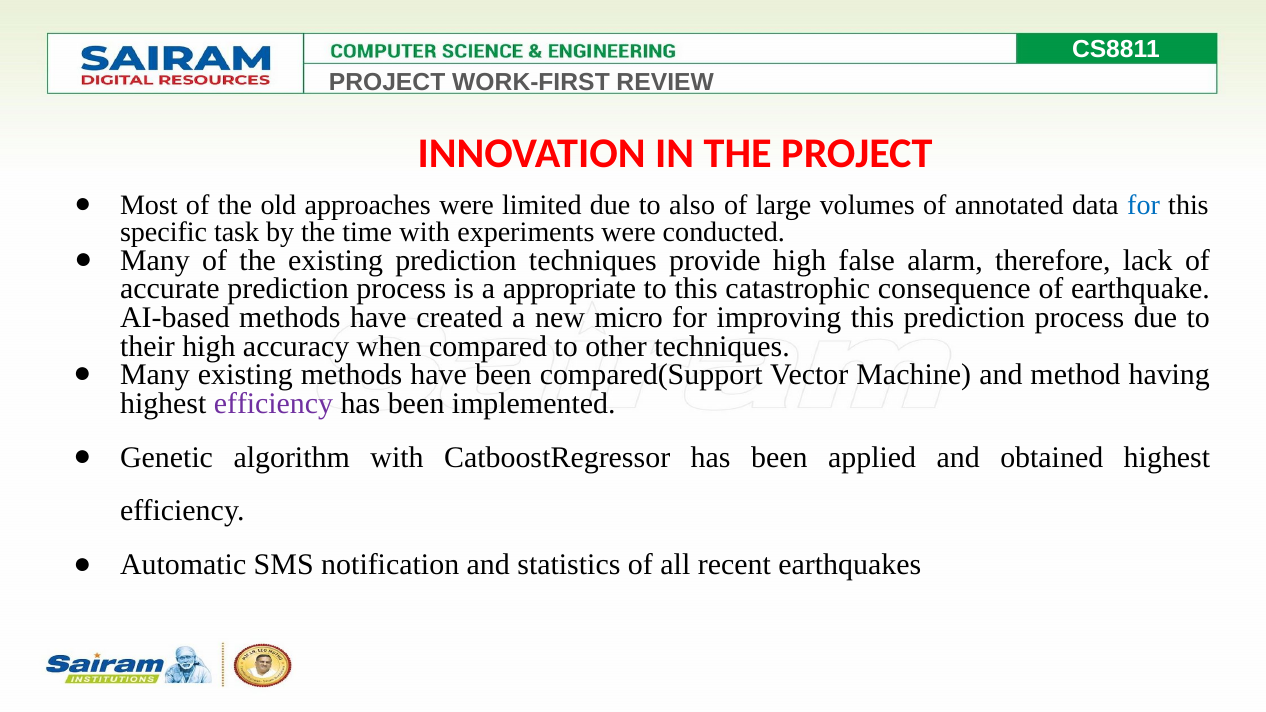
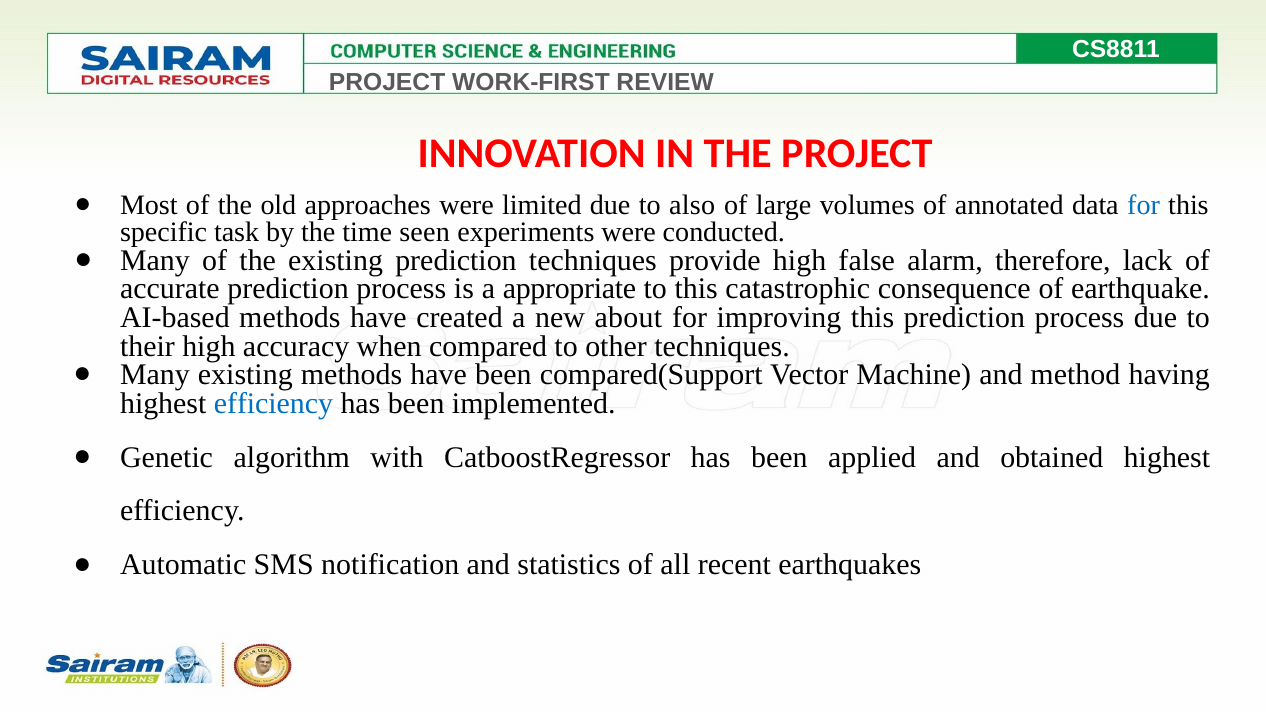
time with: with -> seen
micro: micro -> about
efficiency at (273, 404) colour: purple -> blue
